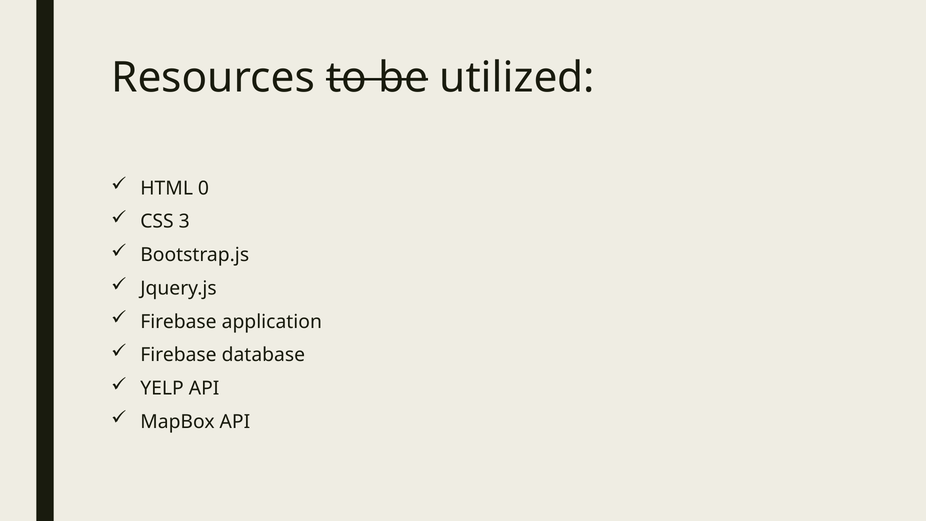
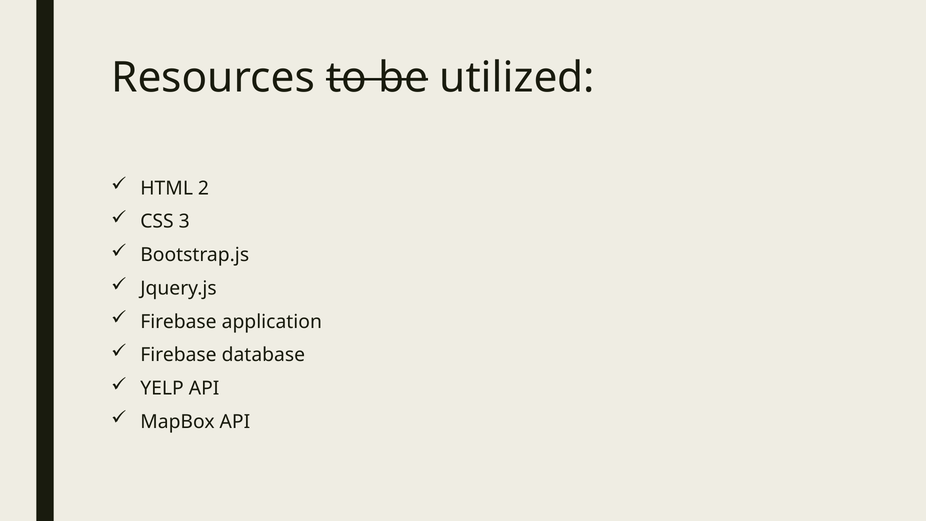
0: 0 -> 2
